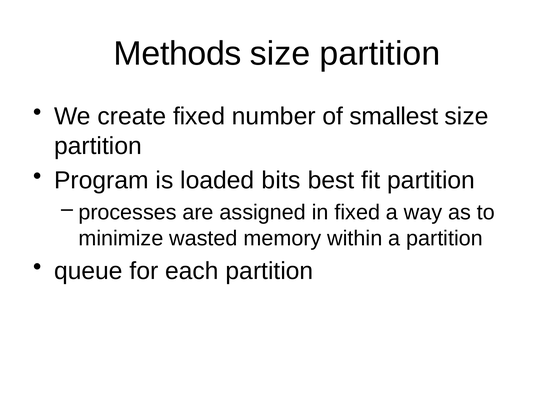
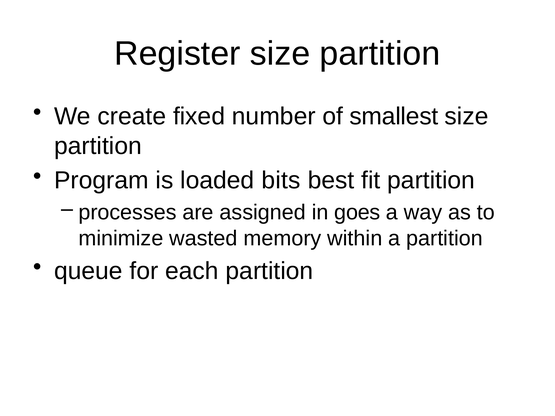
Methods: Methods -> Register
in fixed: fixed -> goes
